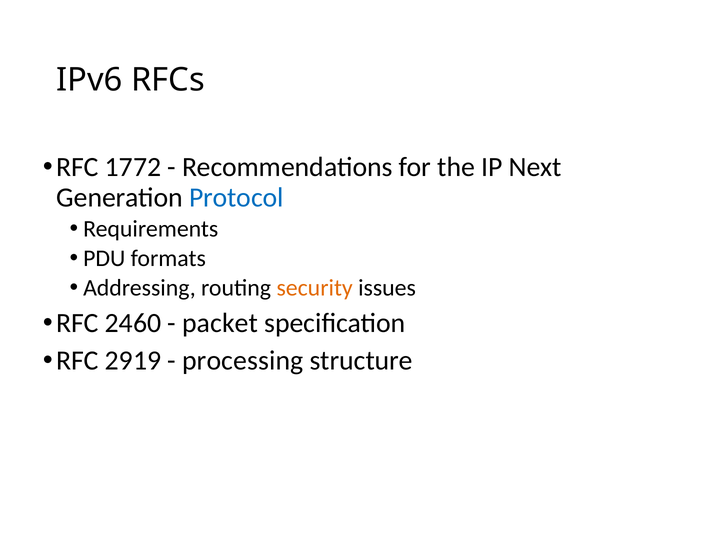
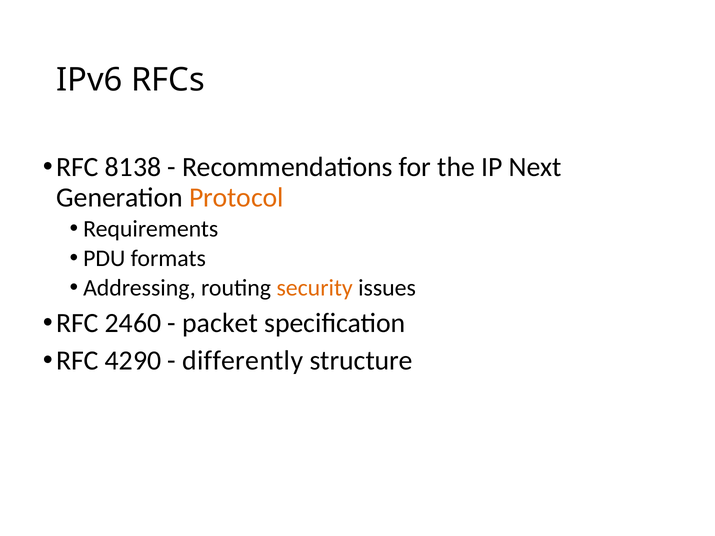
1772: 1772 -> 8138
Protocol colour: blue -> orange
2919: 2919 -> 4290
processing: processing -> differently
